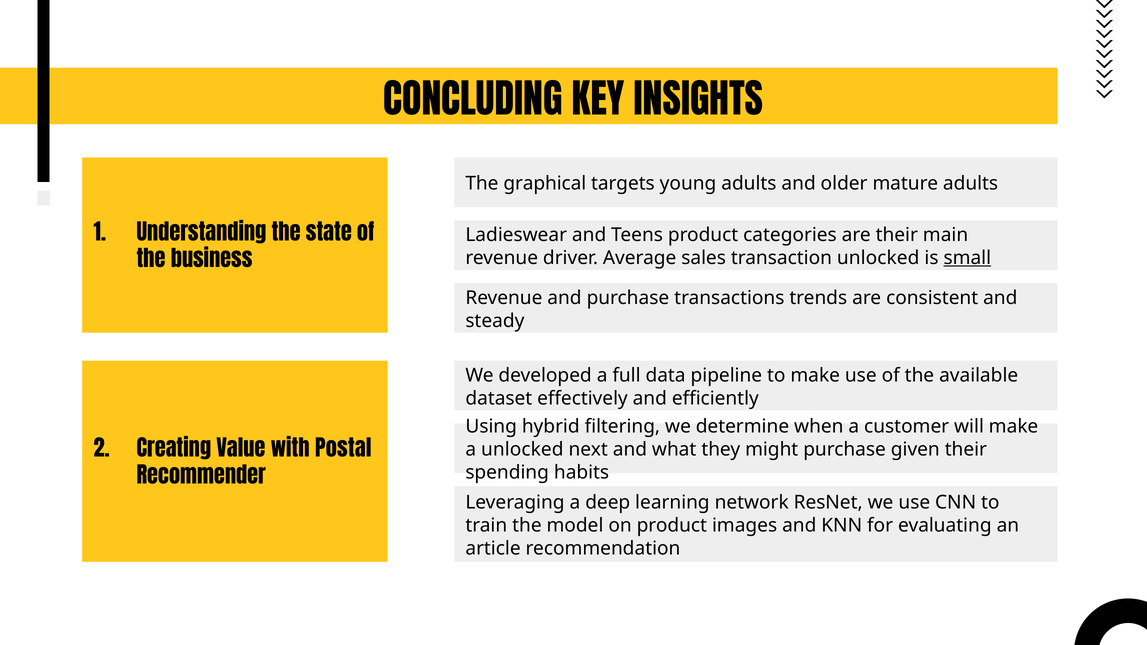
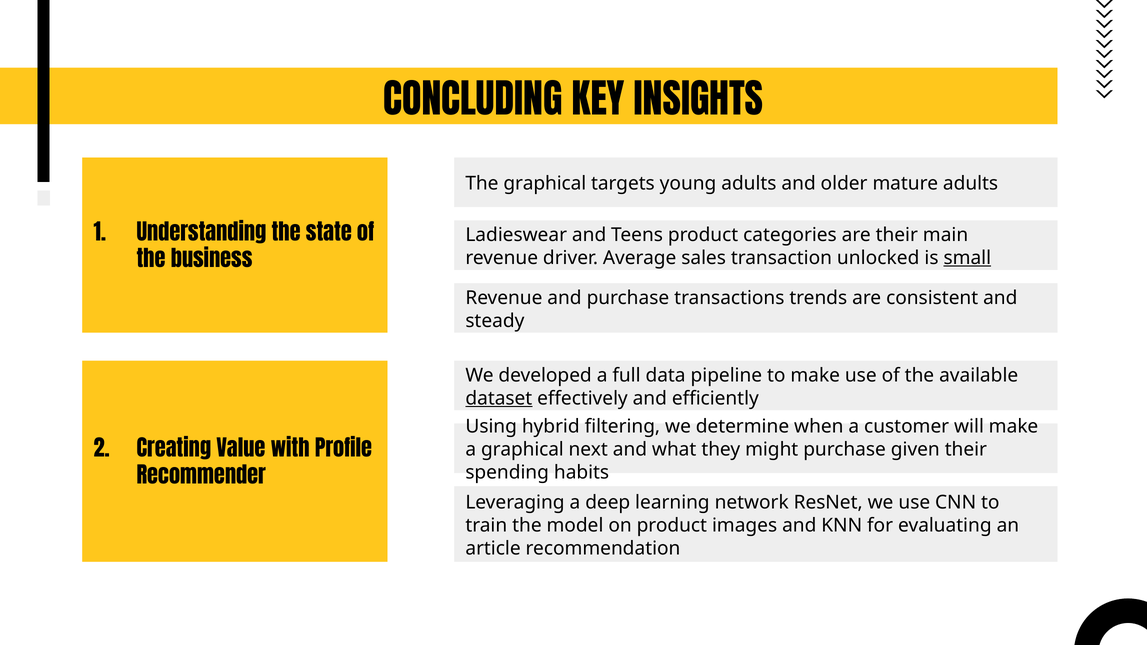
dataset underline: none -> present
Postal: Postal -> Profile
a unlocked: unlocked -> graphical
